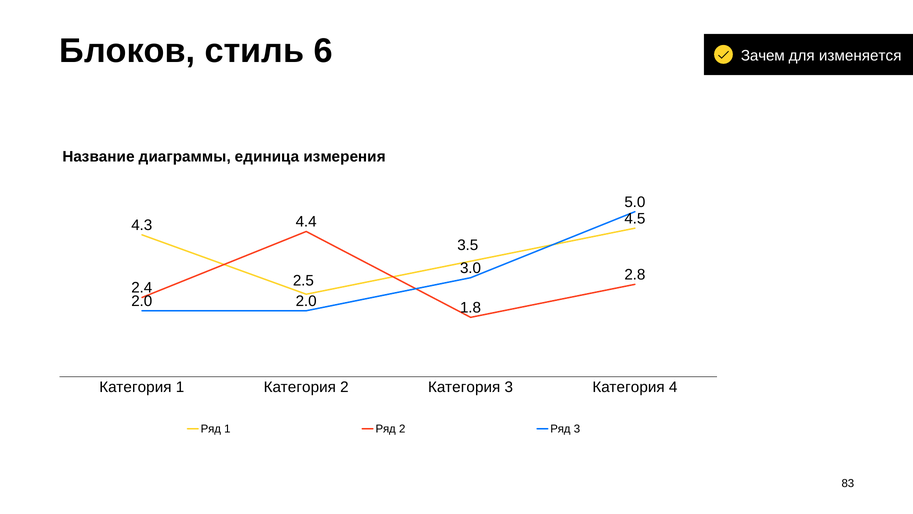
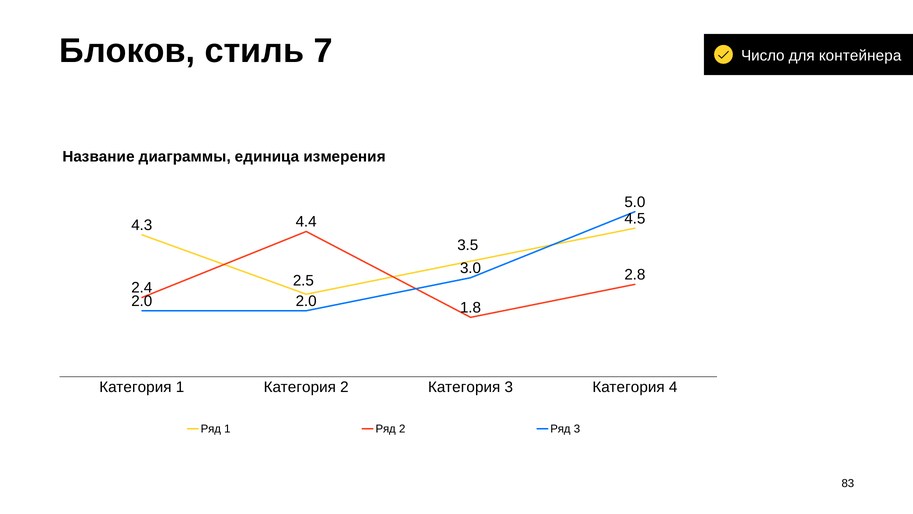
6: 6 -> 7
Зачем: Зачем -> Число
изменяется: изменяется -> контейнера
